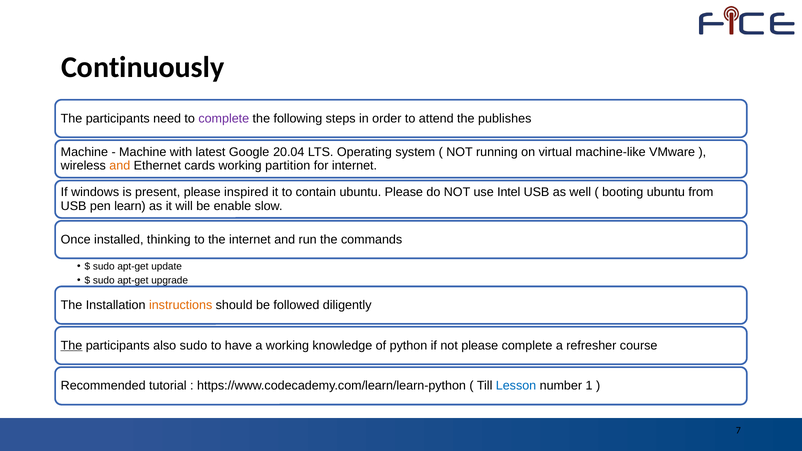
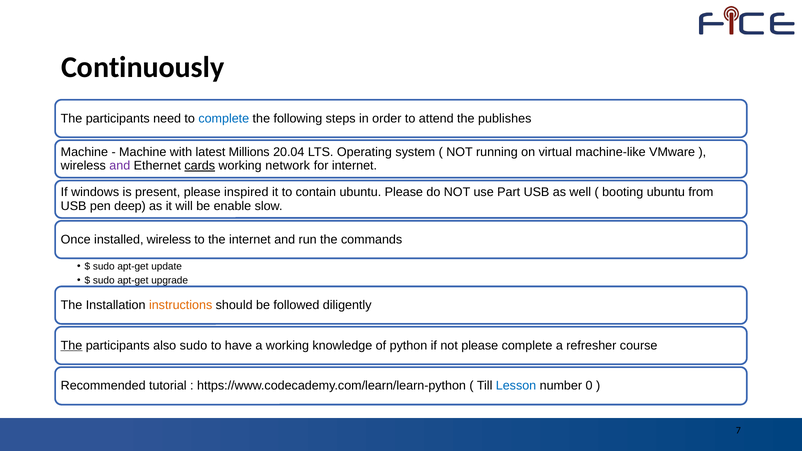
complete at (224, 118) colour: purple -> blue
Google: Google -> Millions
and at (120, 166) colour: orange -> purple
cards underline: none -> present
partition: partition -> network
Intel: Intel -> Part
learn: learn -> deep
installed thinking: thinking -> wireless
1: 1 -> 0
